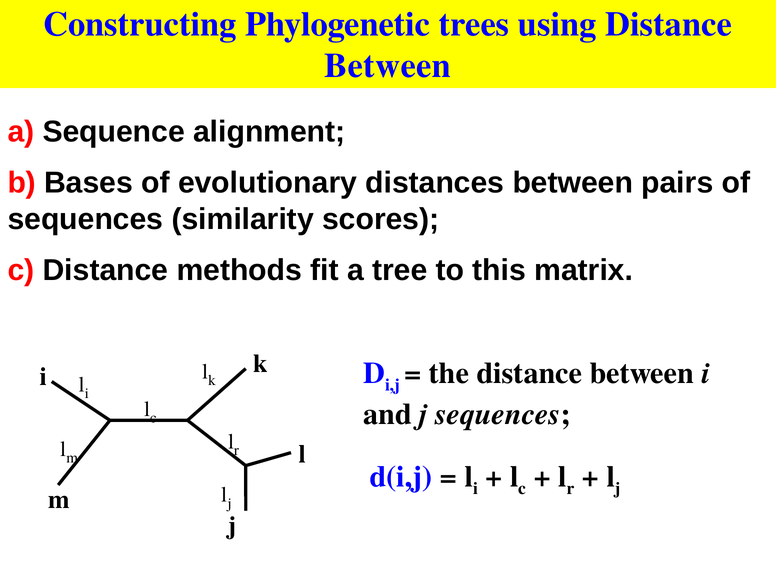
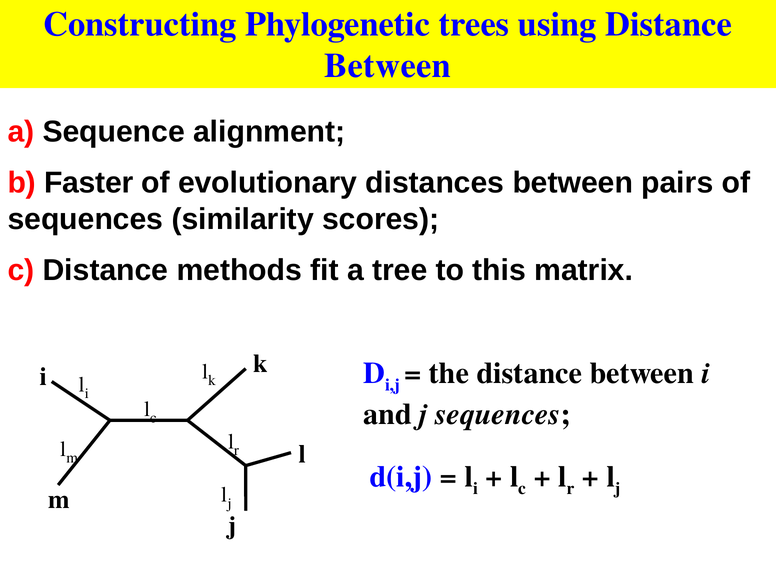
Bases: Bases -> Faster
